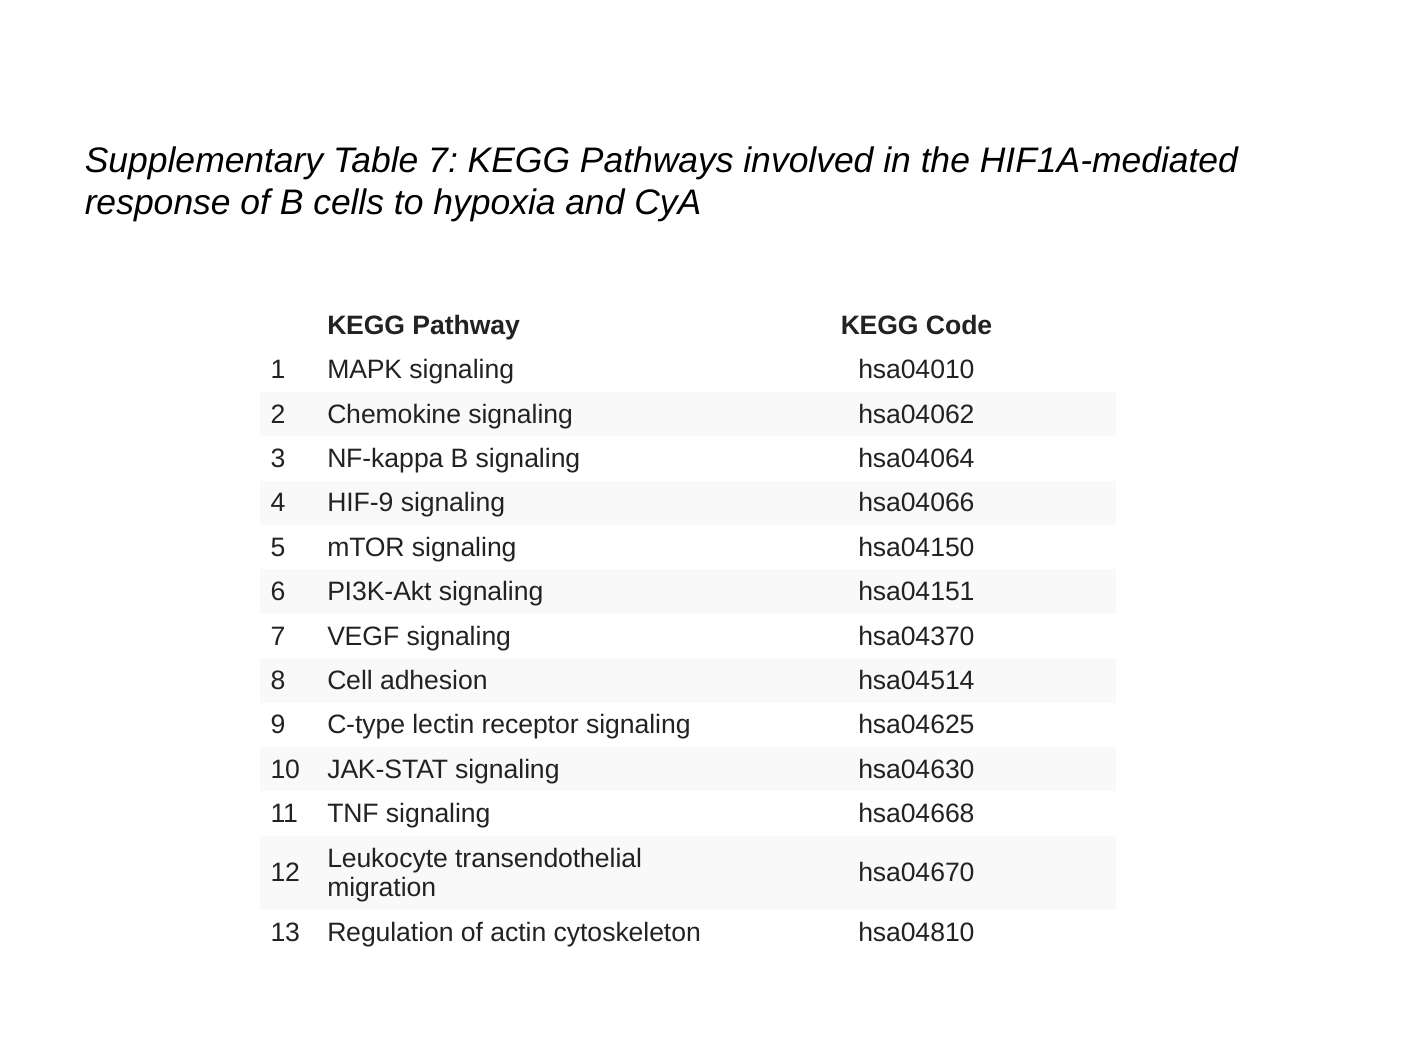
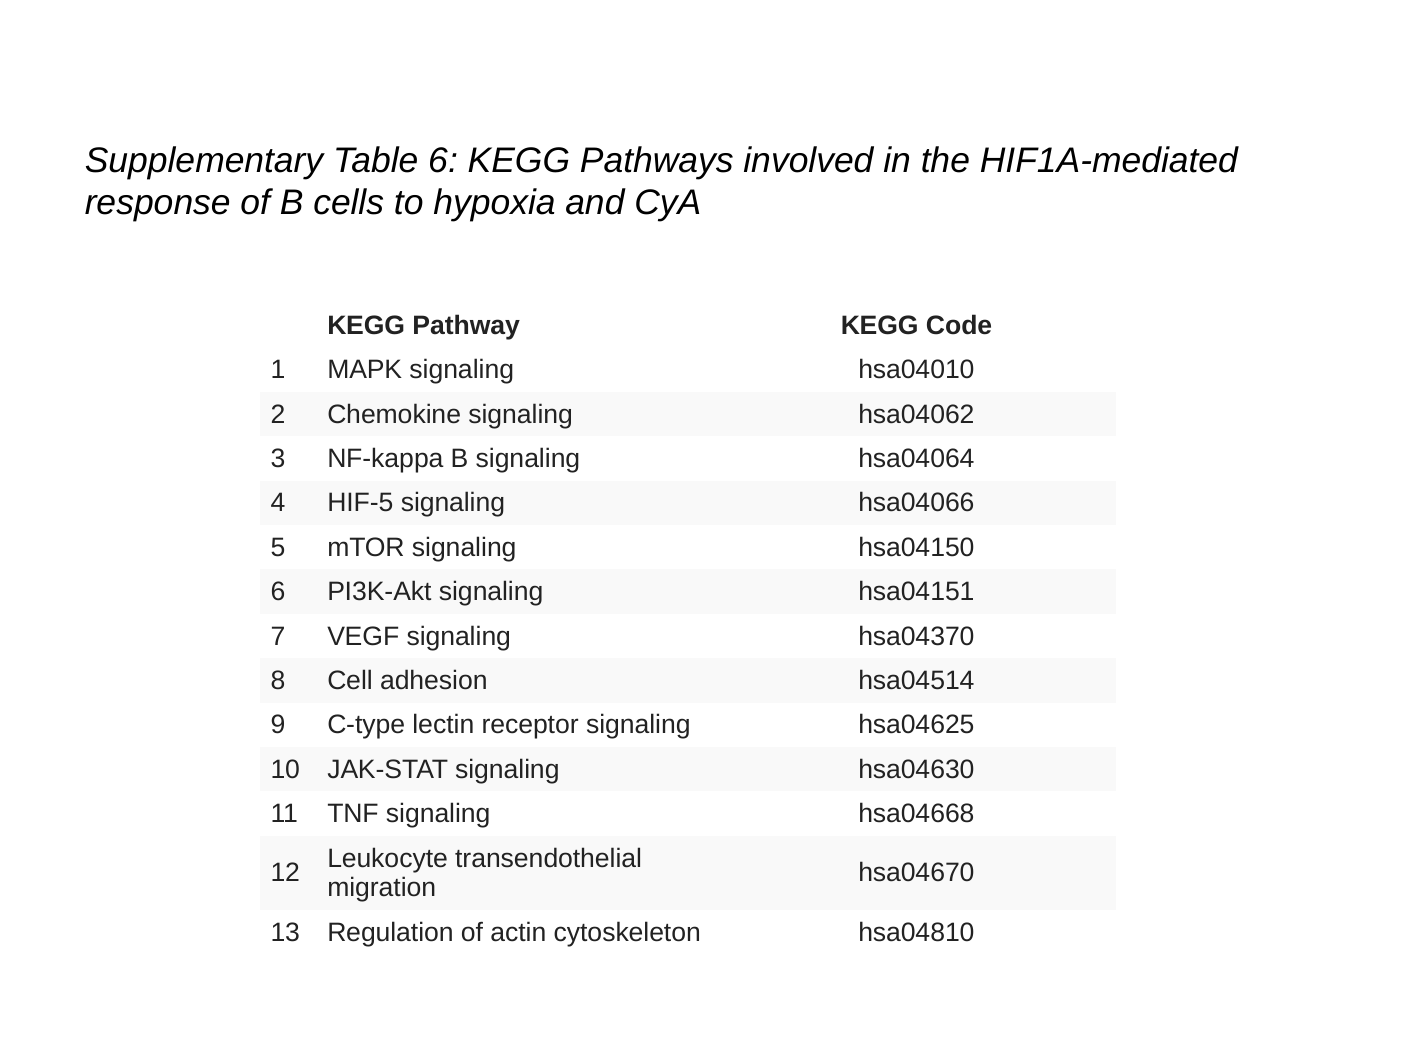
Table 7: 7 -> 6
HIF-9: HIF-9 -> HIF-5
